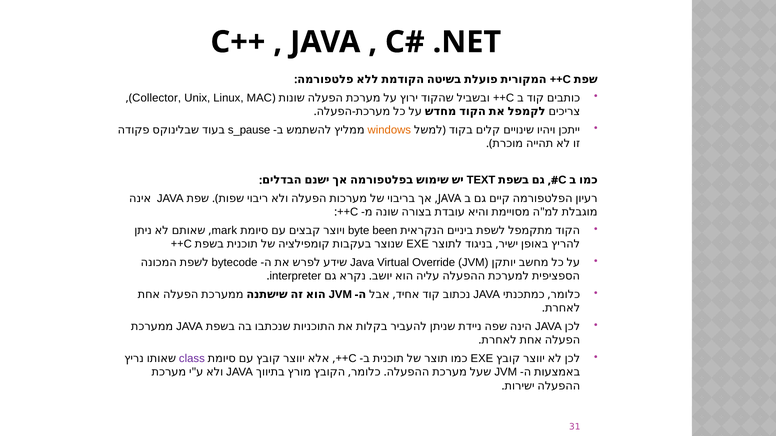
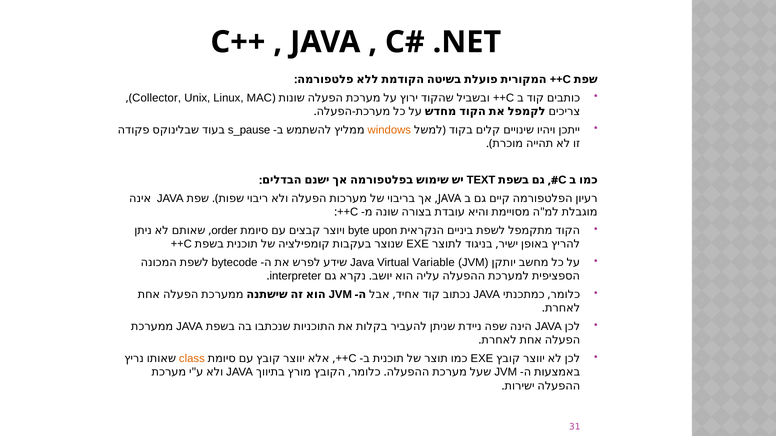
mark: mark -> order
been: been -> upon
Override: Override -> Variable
class colour: purple -> orange
